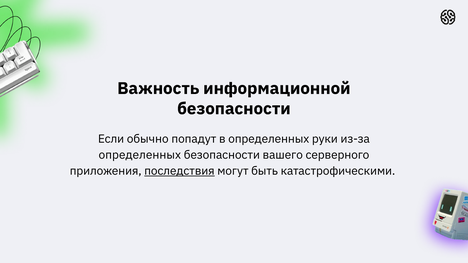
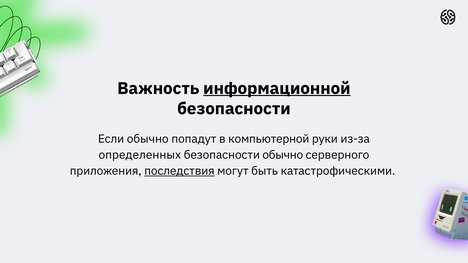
информационной underline: none -> present
в определенных: определенных -> компьютерной
безопасности вашего: вашего -> обычно
